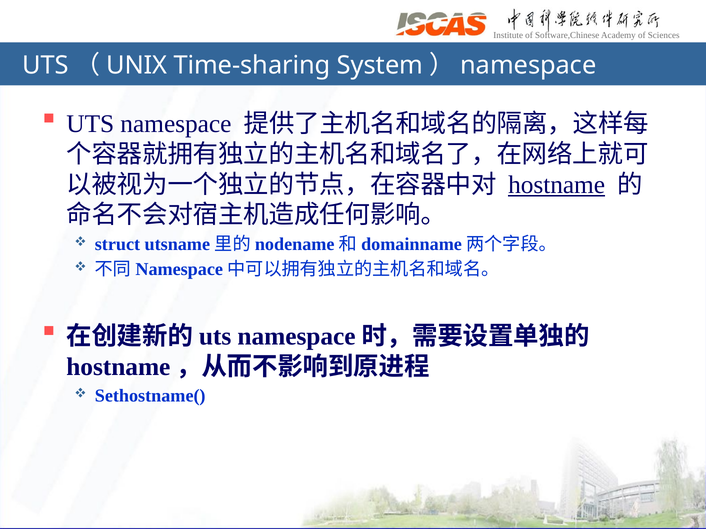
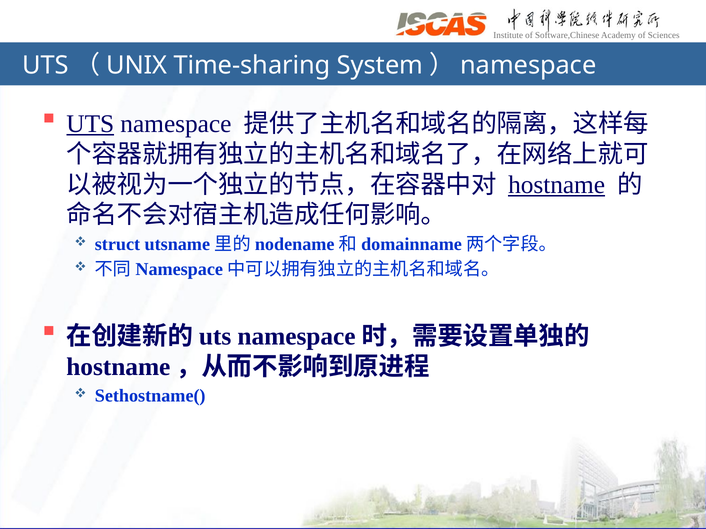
UTS at (90, 124) underline: none -> present
